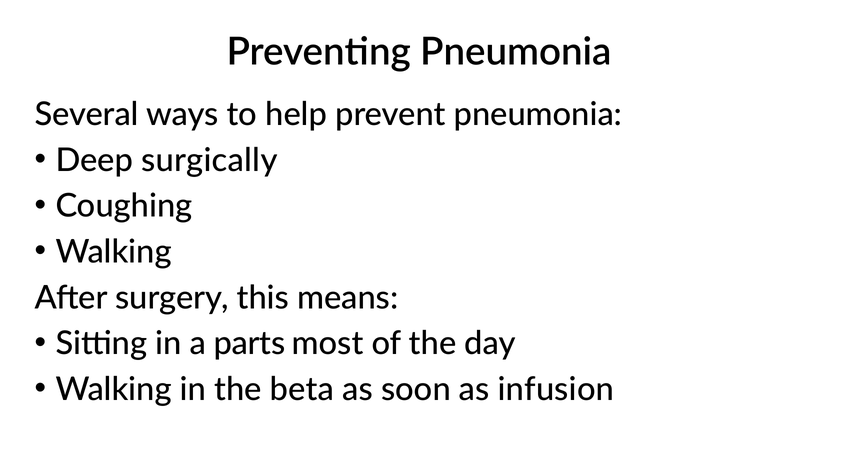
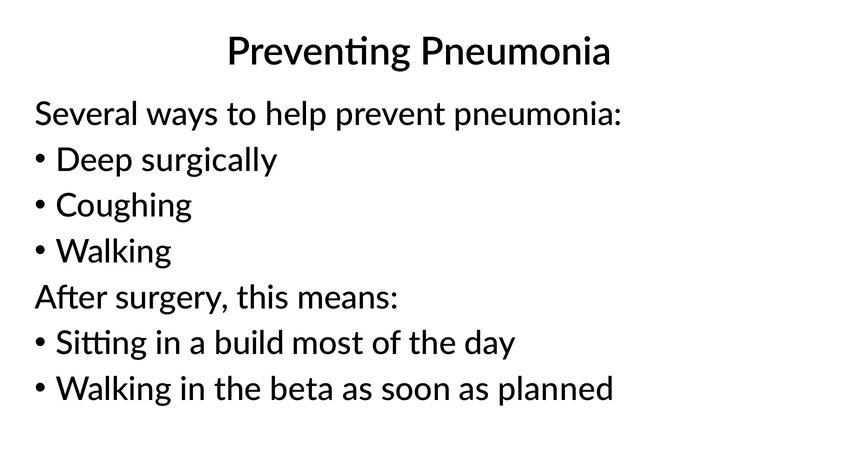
parts: parts -> build
infusion: infusion -> planned
